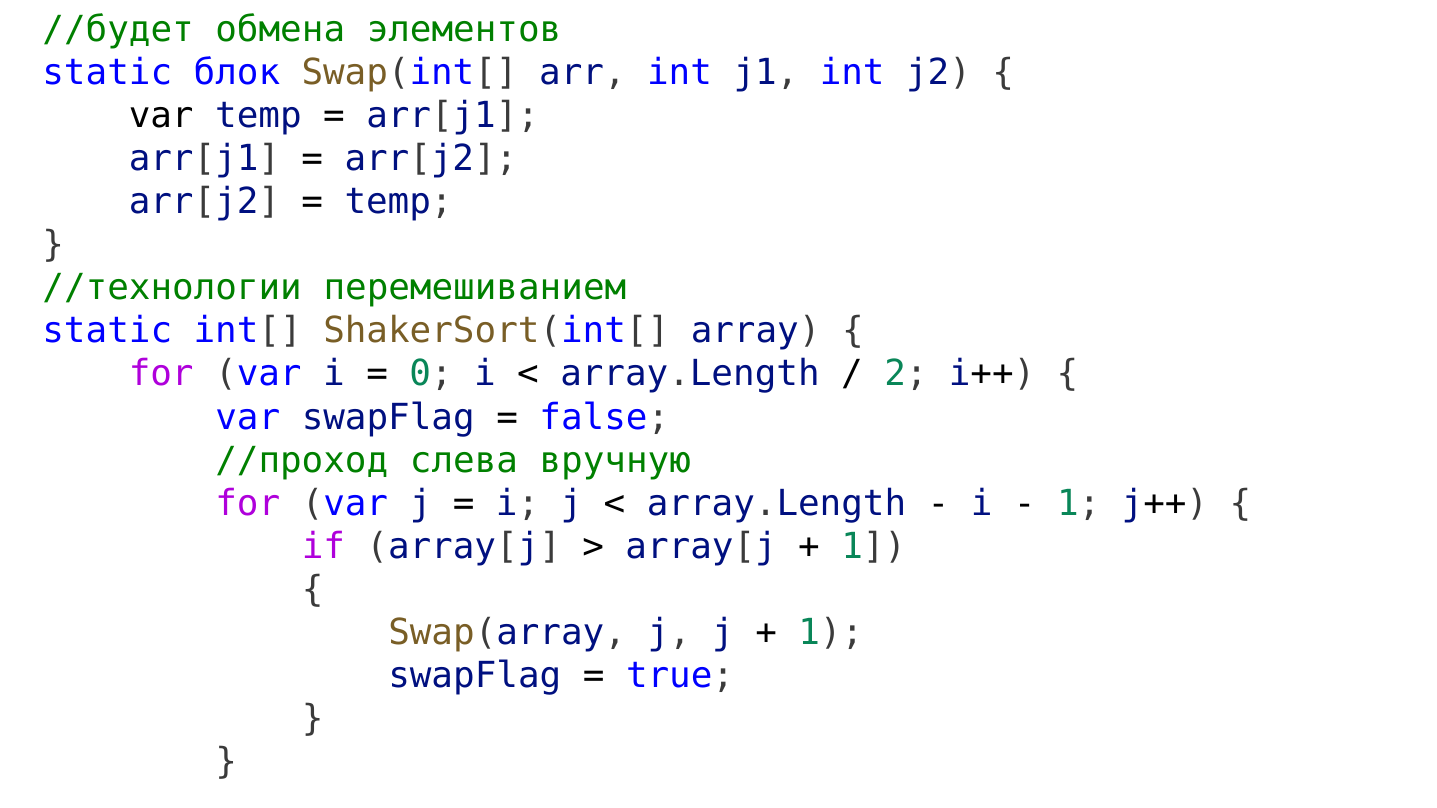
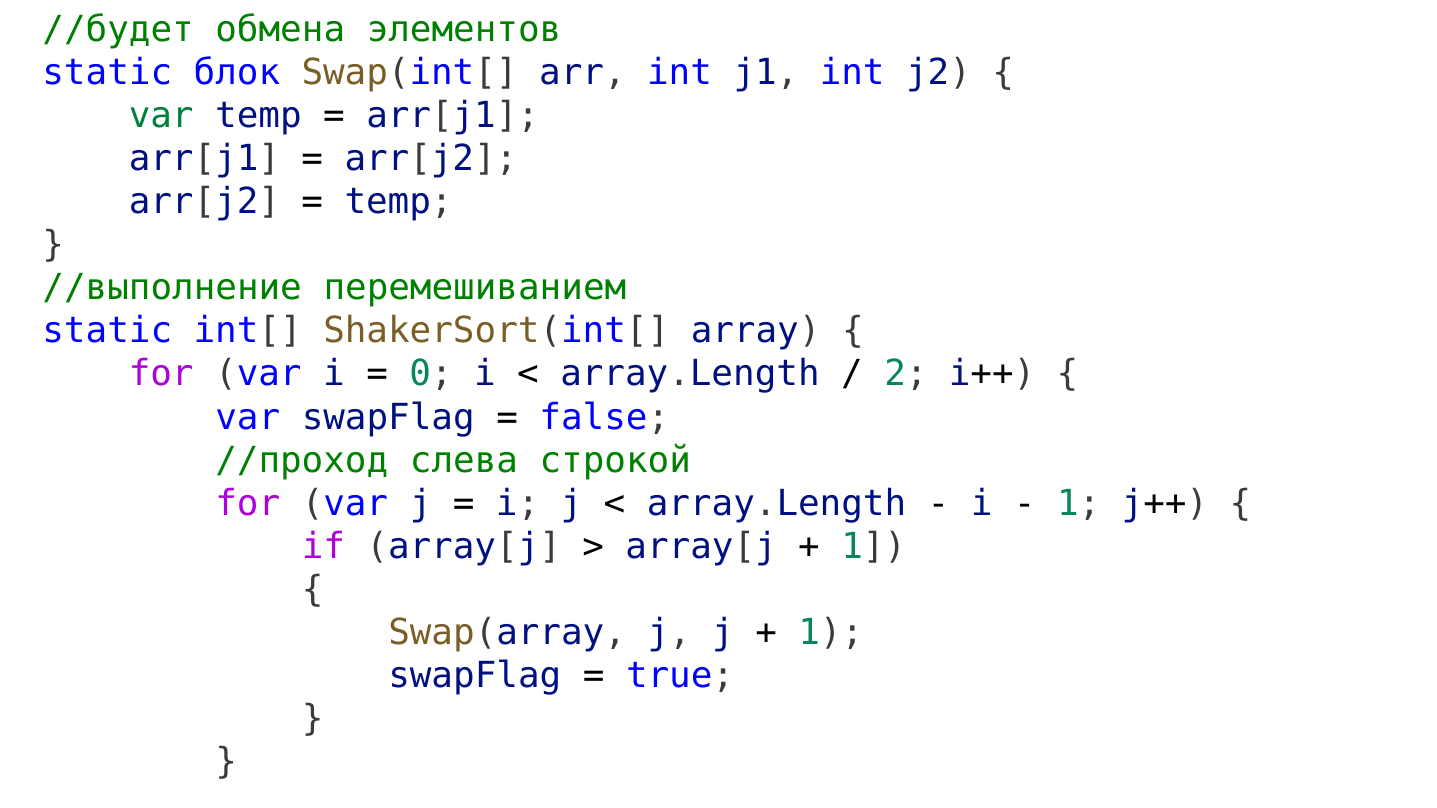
var at (161, 116) colour: black -> green
//технологии: //технологии -> //выполнение
вручную: вручную -> строкой
